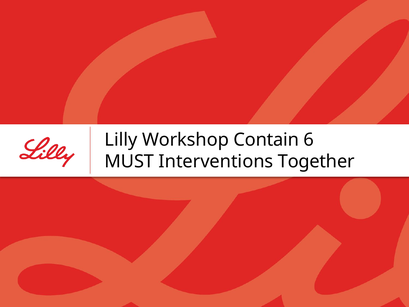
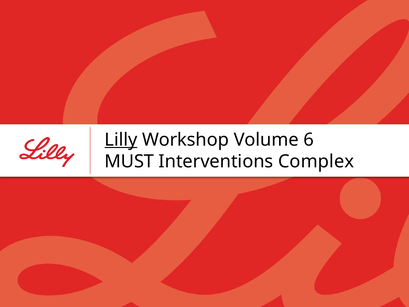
Lilly underline: none -> present
Contain: Contain -> Volume
Together: Together -> Complex
